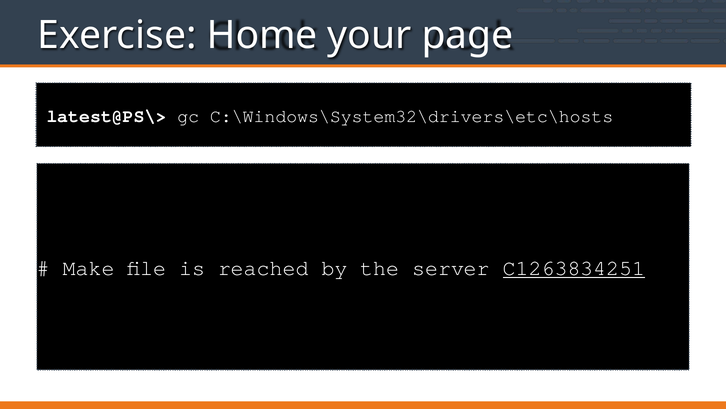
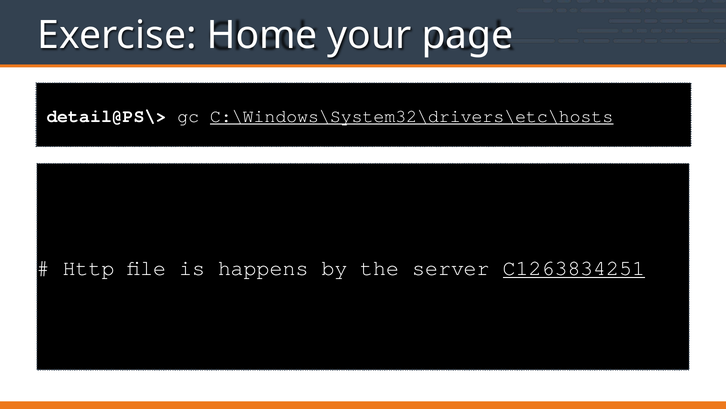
latest@PS\>: latest@PS\> -> detail@PS\>
C:\Windows\System32\drivers\etc\hosts underline: none -> present
Make: Make -> Http
reached: reached -> happens
